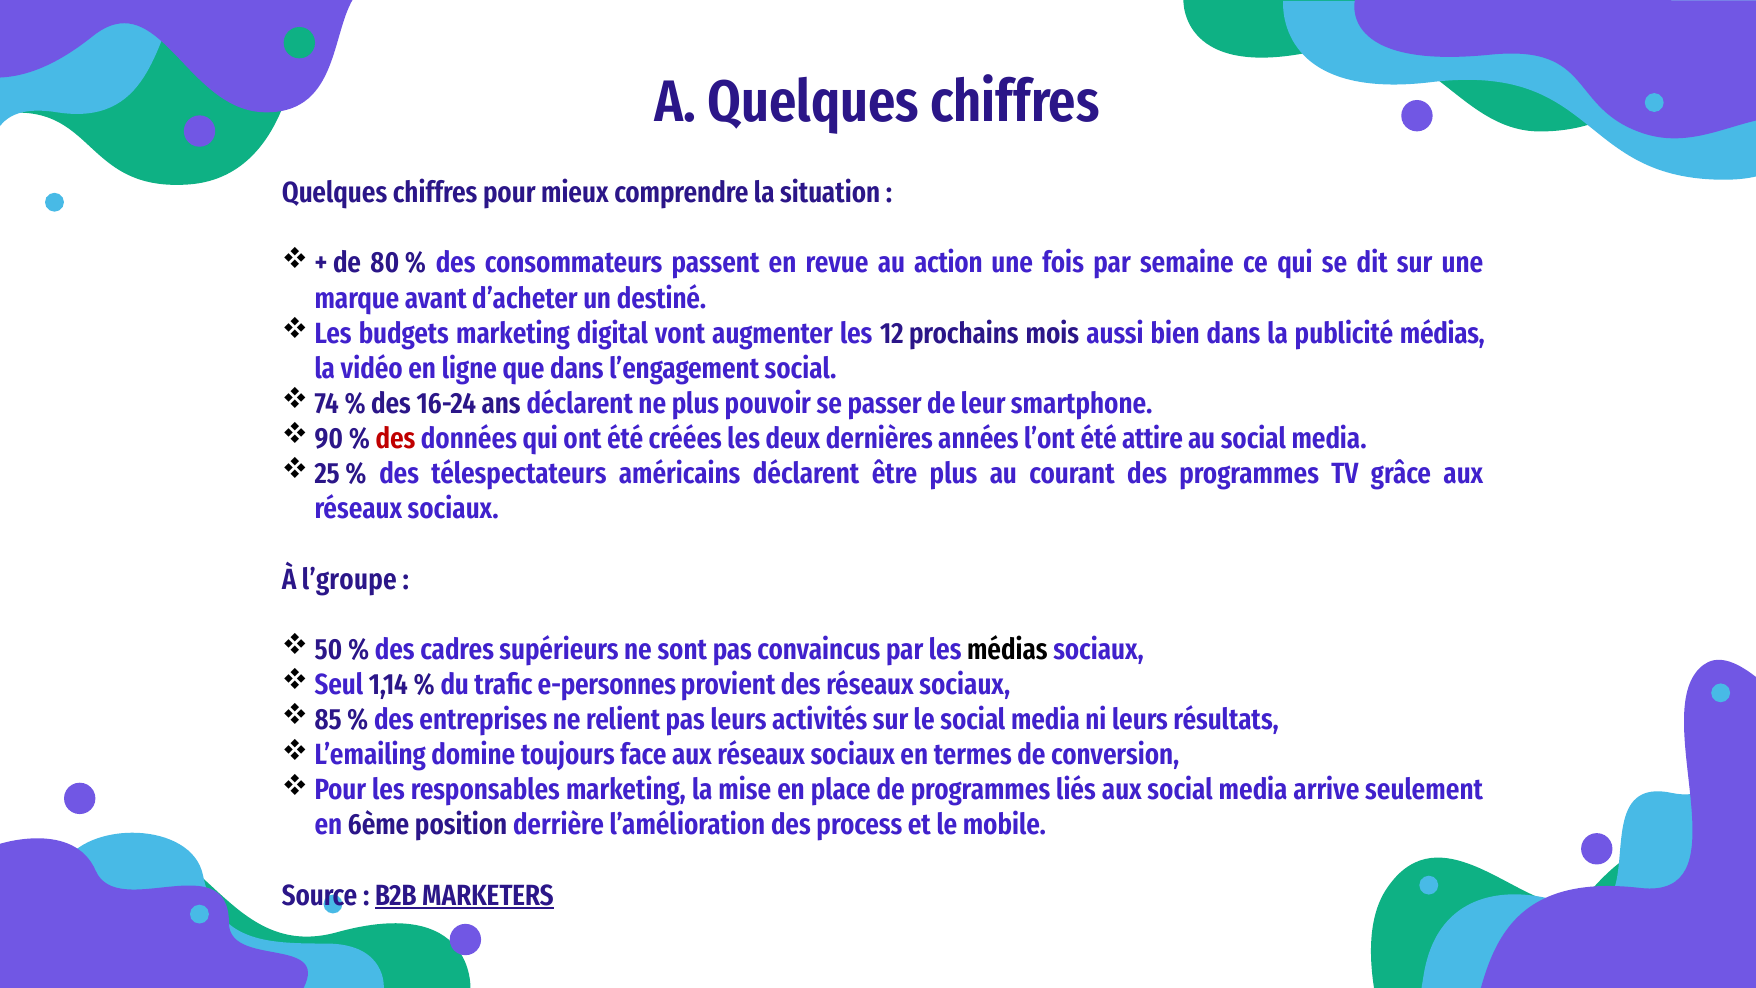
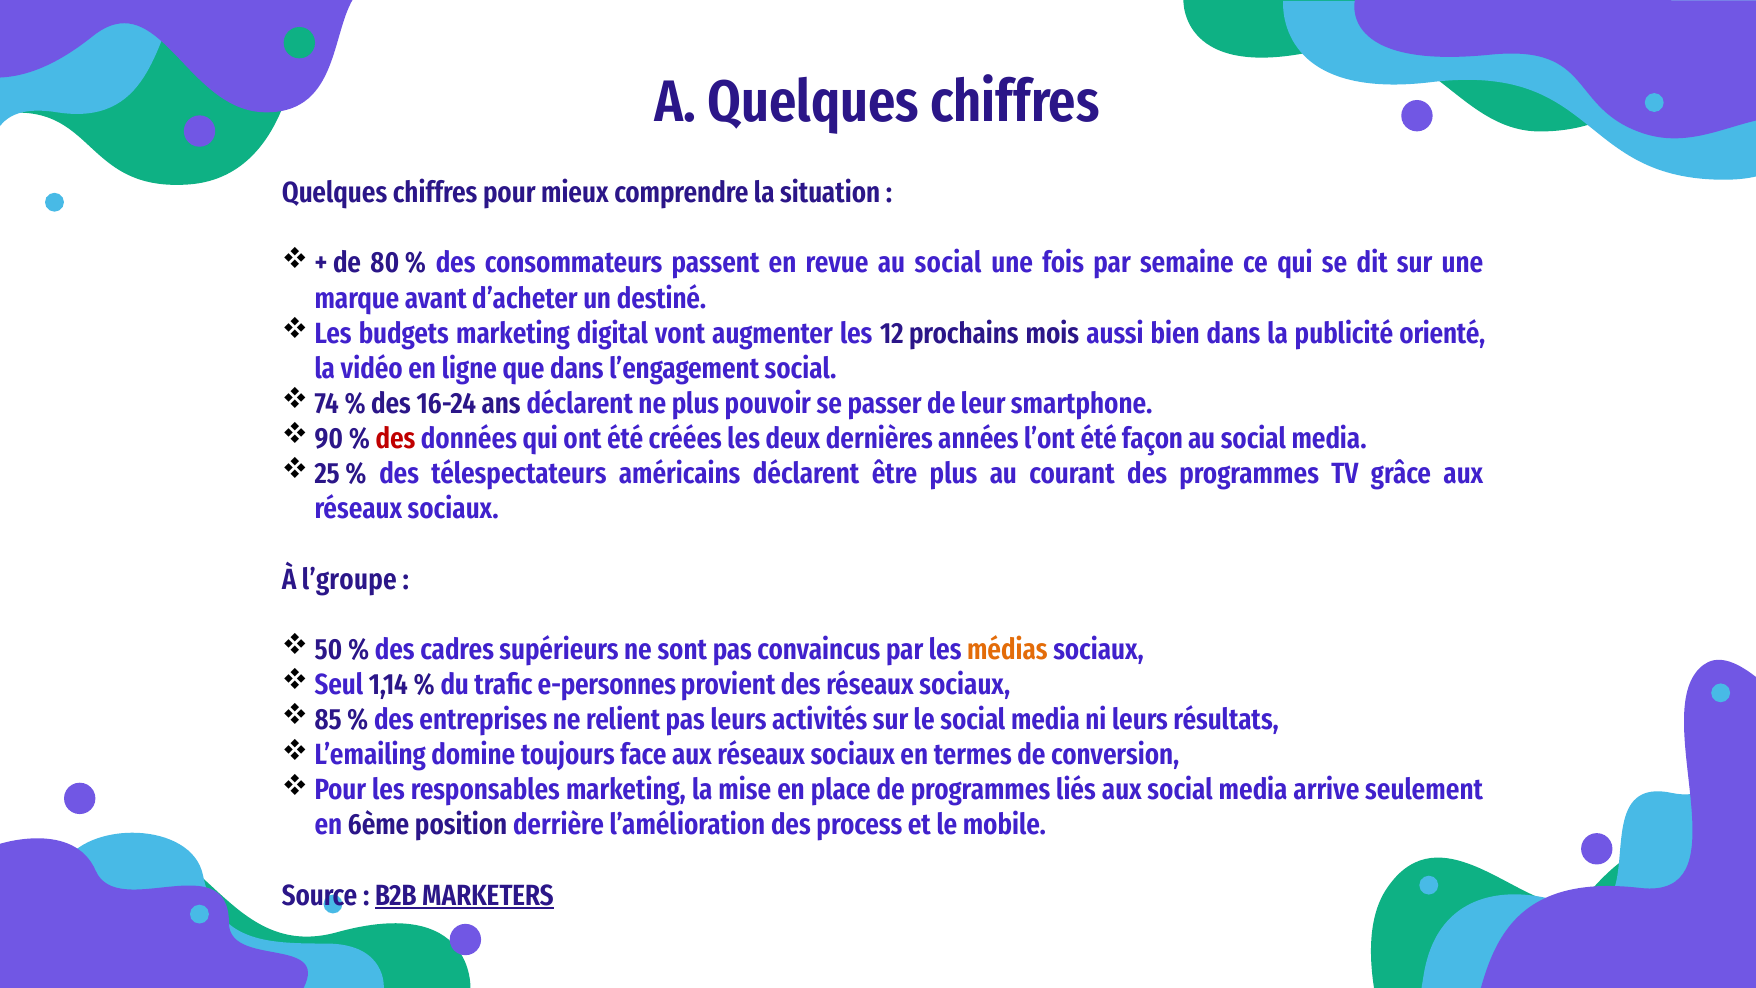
revue au action: action -> social
publicité médias: médias -> orienté
attire: attire -> façon
médias at (1007, 650) colour: black -> orange
